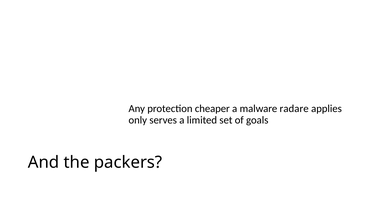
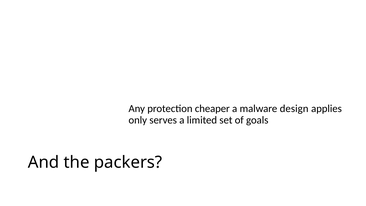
radare: radare -> design
